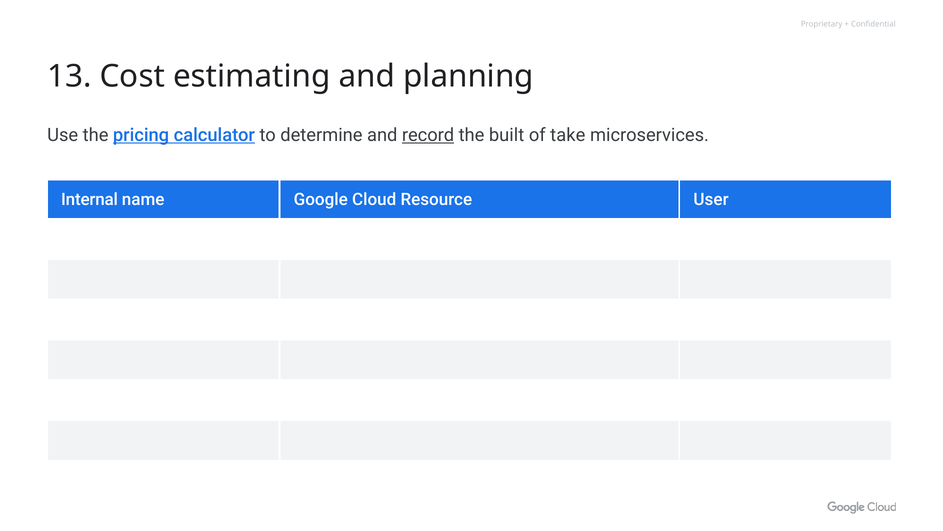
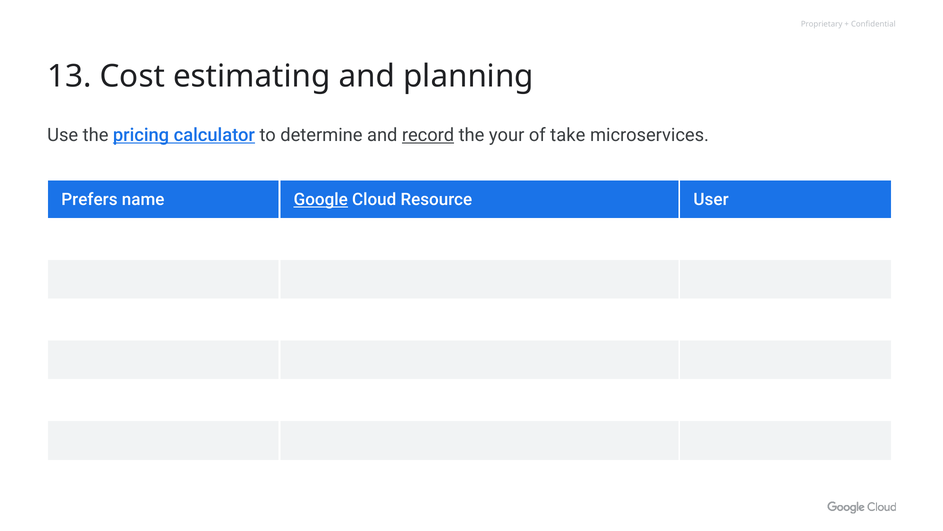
built: built -> your
Internal: Internal -> Prefers
Google underline: none -> present
